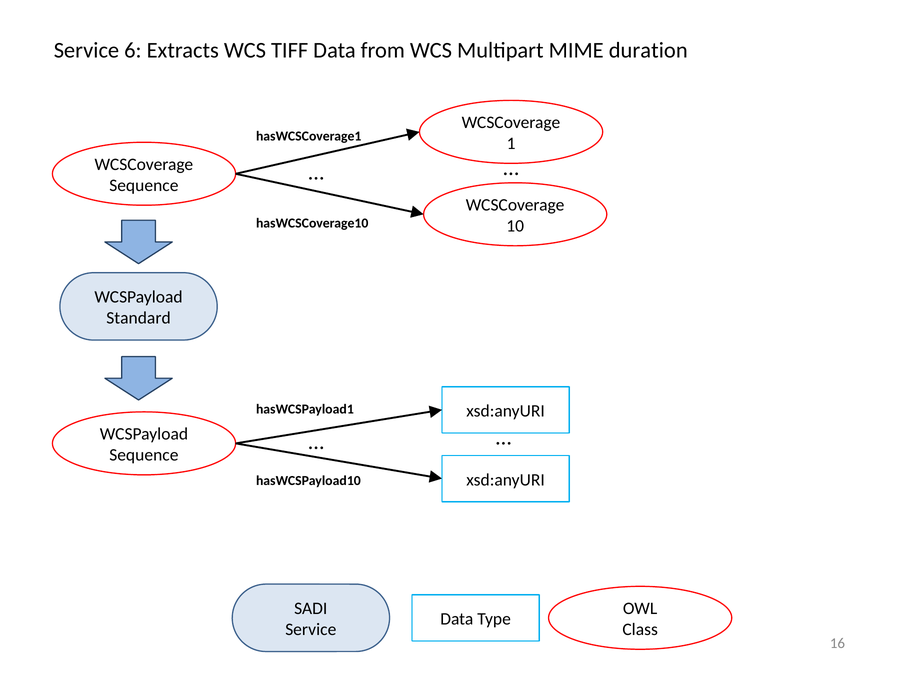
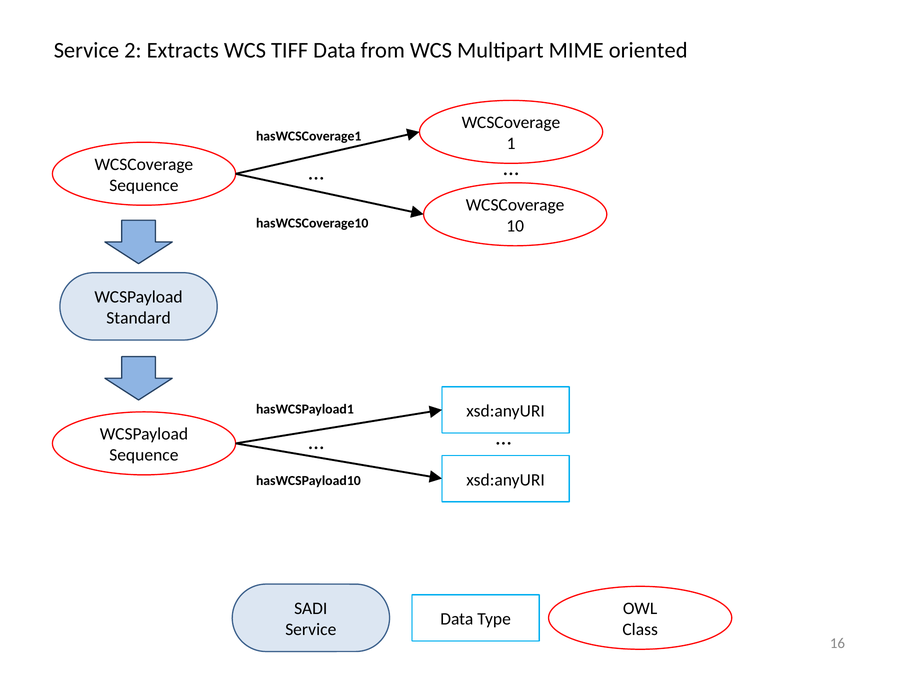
6: 6 -> 2
duration: duration -> oriented
